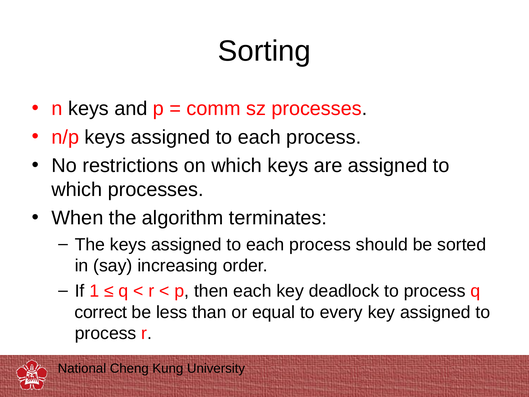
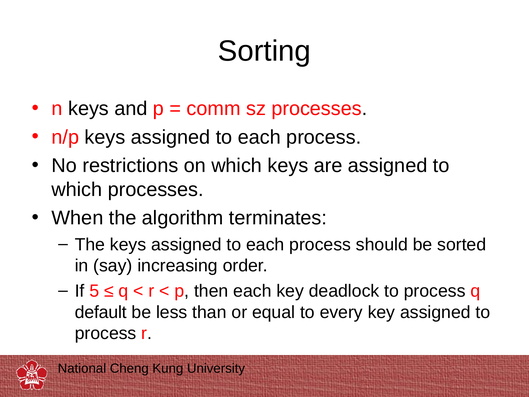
1: 1 -> 5
correct: correct -> default
